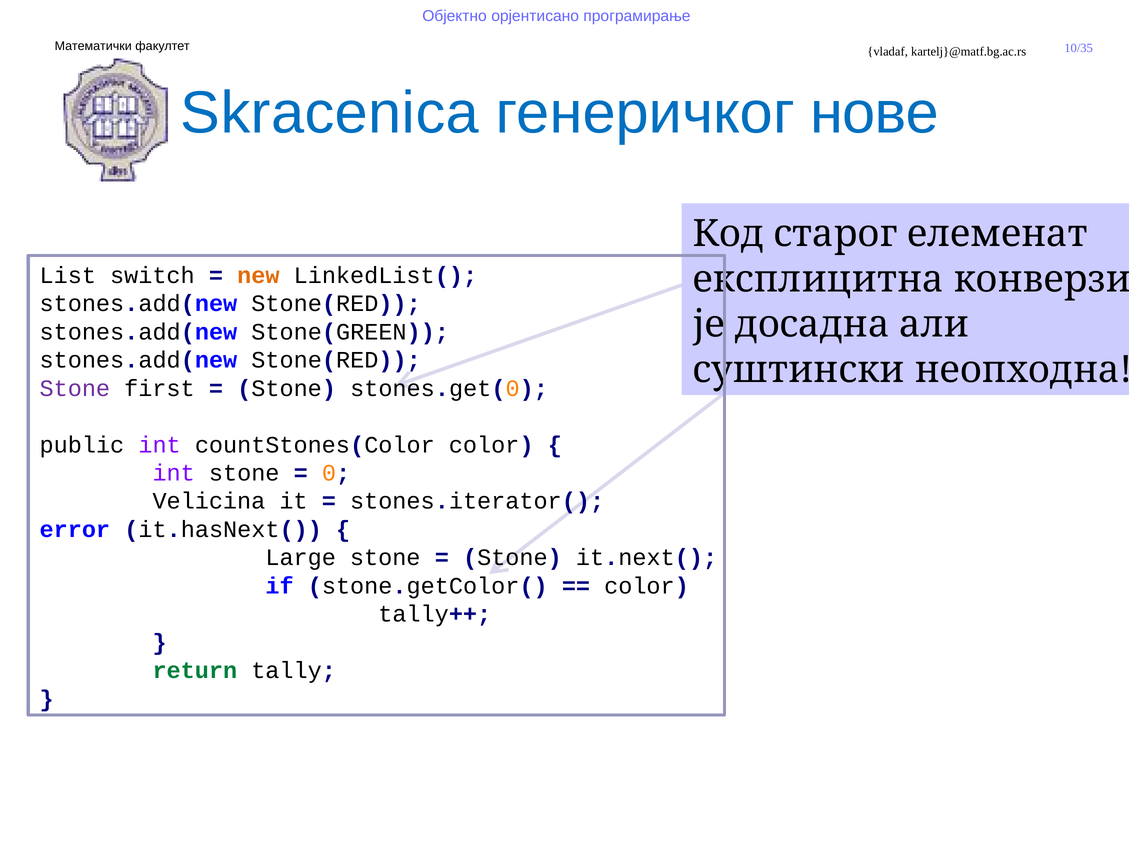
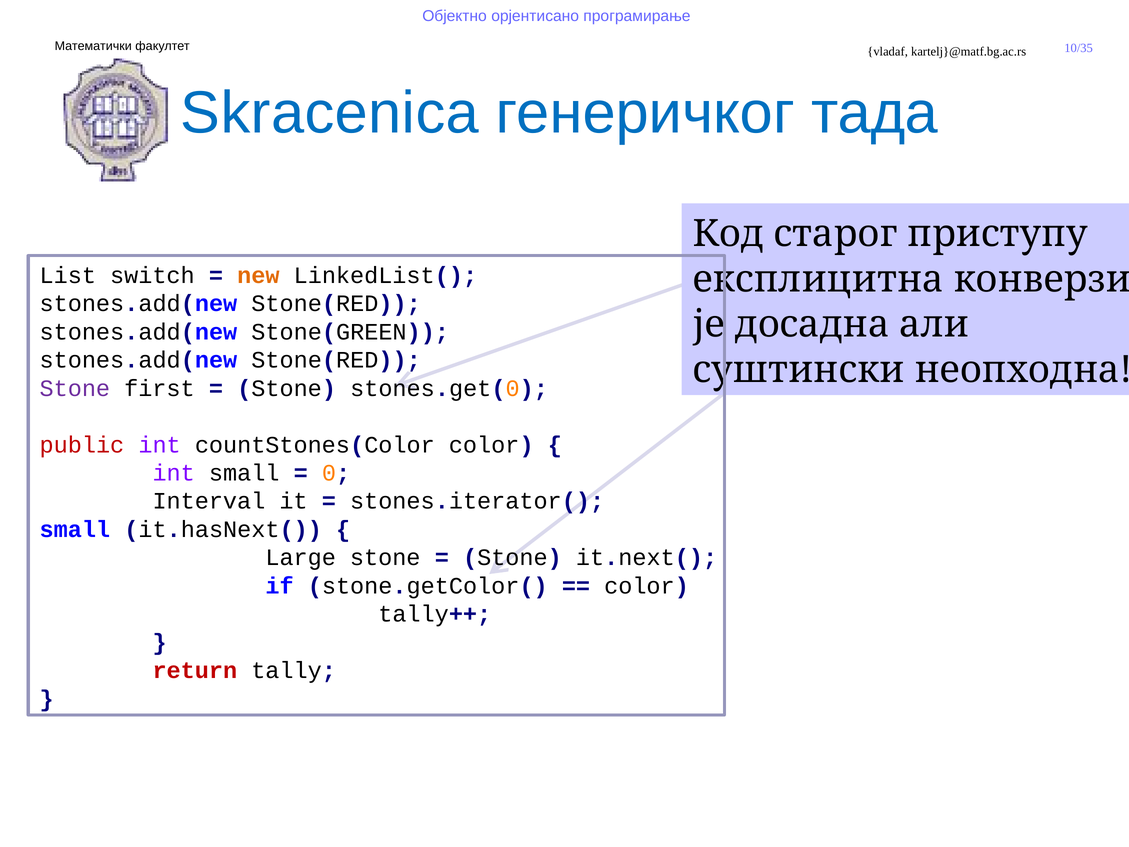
нове: нове -> тада
елеменат: елеменат -> приступу
public colour: black -> red
int stone: stone -> small
Velicina: Velicina -> Interval
error at (75, 529): error -> small
return colour: green -> red
